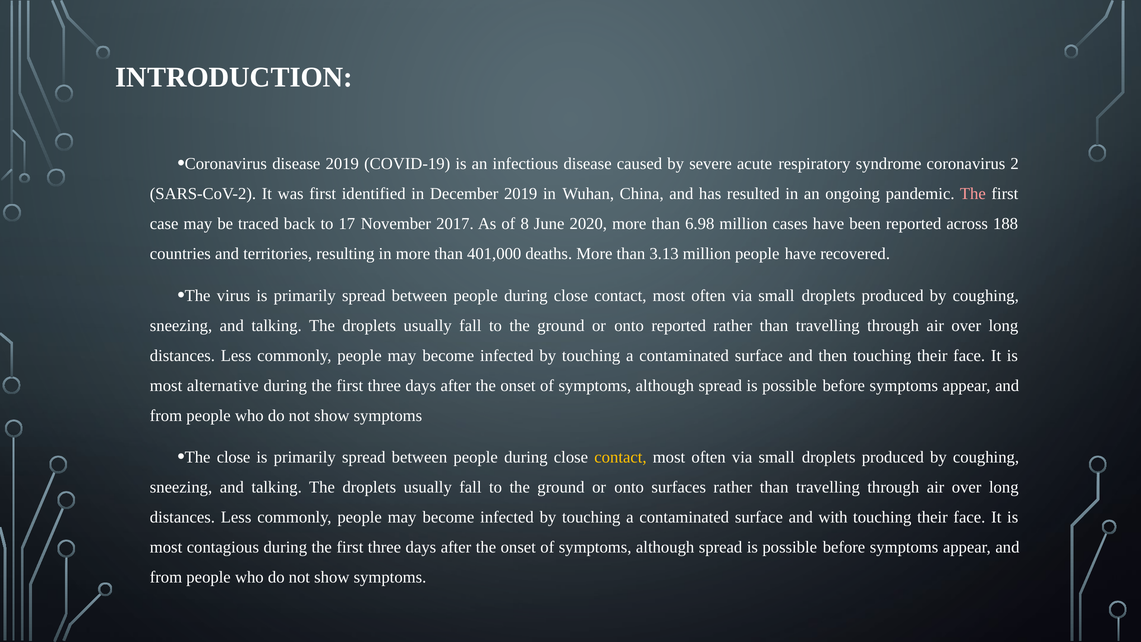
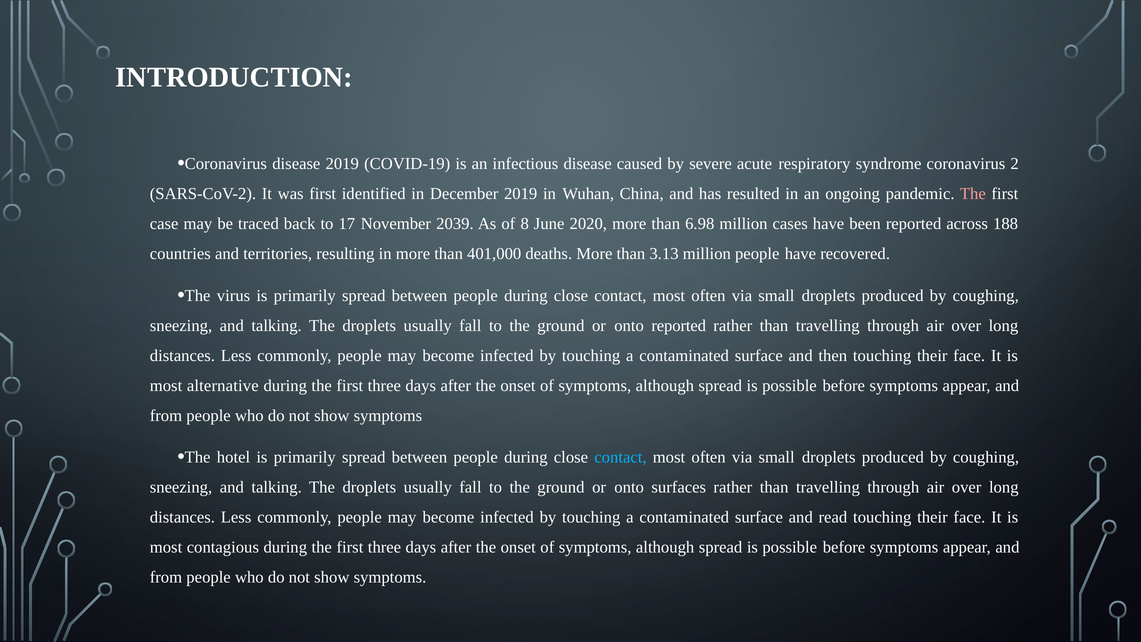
2017: 2017 -> 2039
The close: close -> hotel
contact at (620, 457) colour: yellow -> light blue
with: with -> read
